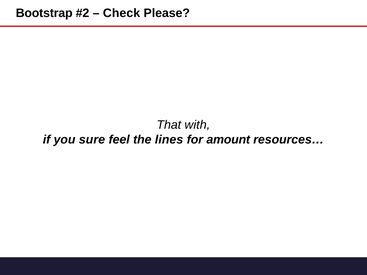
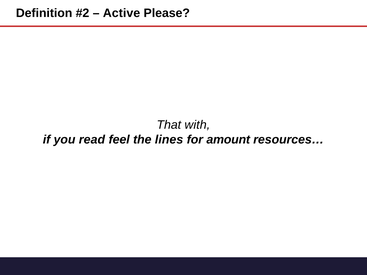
Bootstrap: Bootstrap -> Definition
Check: Check -> Active
sure: sure -> read
